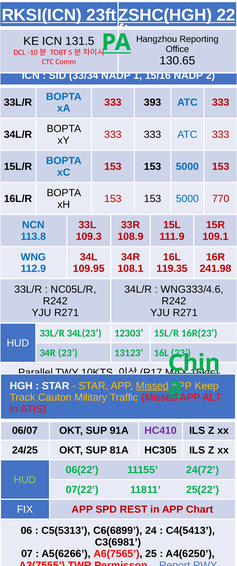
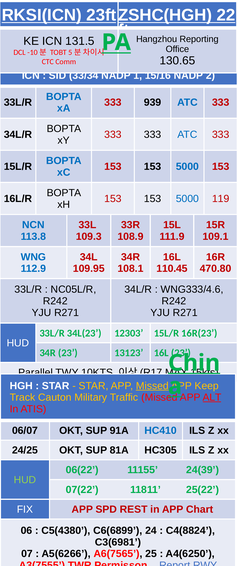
393: 393 -> 939
770: 770 -> 119
119.35: 119.35 -> 110.45
241.98: 241.98 -> 470.80
ALT underline: none -> present
HC410 colour: purple -> blue
24(72: 24(72 -> 24(39
C5(5313: C5(5313 -> C5(4380
C4(5413: C4(5413 -> C4(8824
